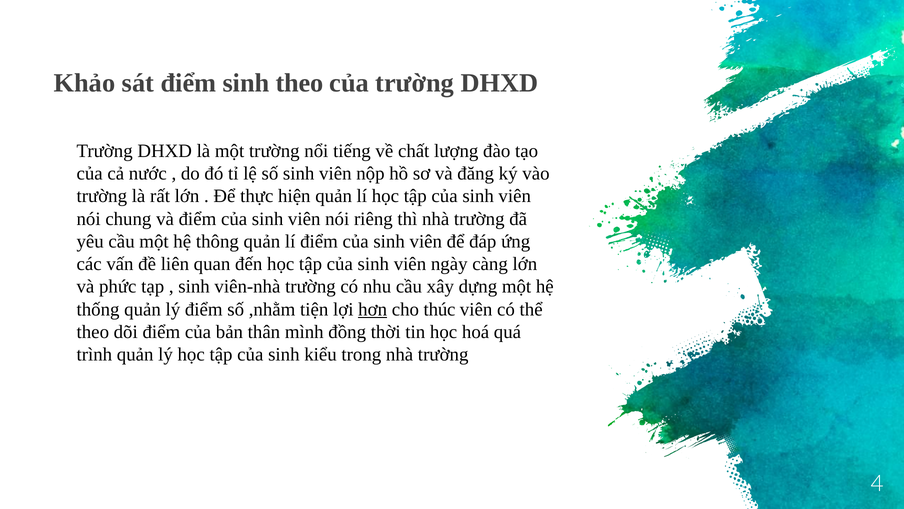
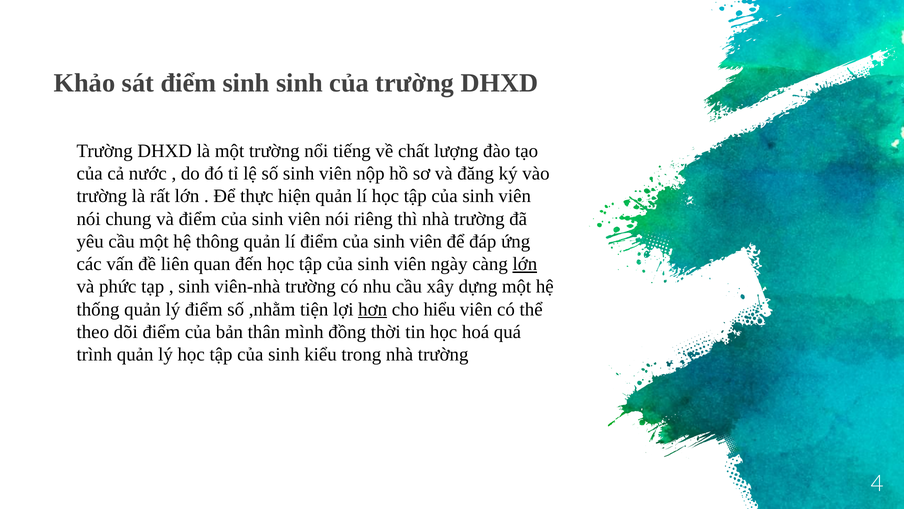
sinh theo: theo -> sinh
lớn at (525, 264) underline: none -> present
thúc: thúc -> hiểu
